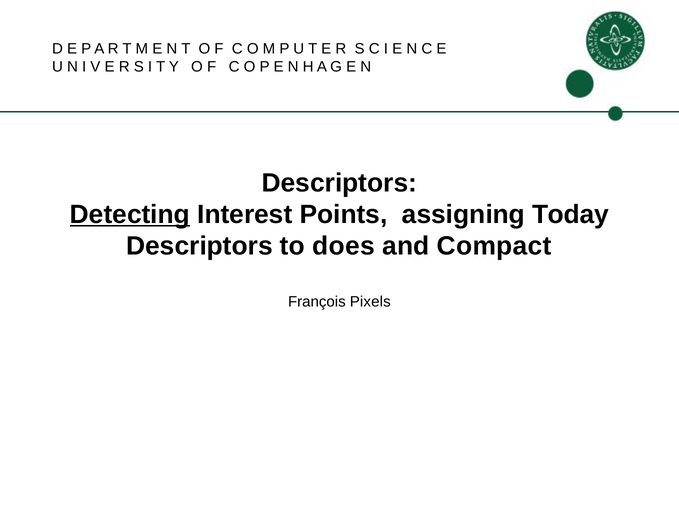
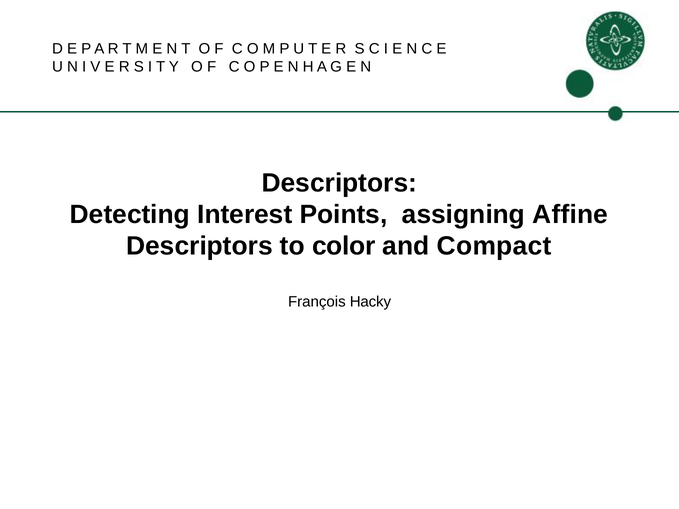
Detecting underline: present -> none
Today: Today -> Affine
does: does -> color
Pixels: Pixels -> Hacky
